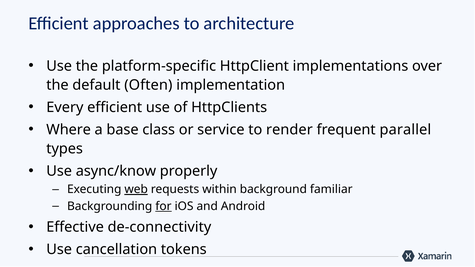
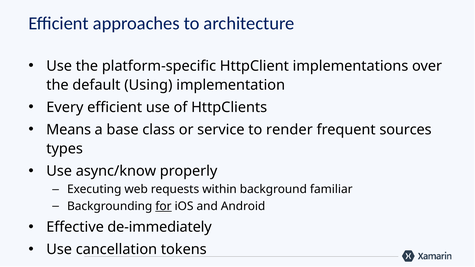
Often: Often -> Using
Where: Where -> Means
parallel: parallel -> sources
web underline: present -> none
de-connectivity: de-connectivity -> de-immediately
